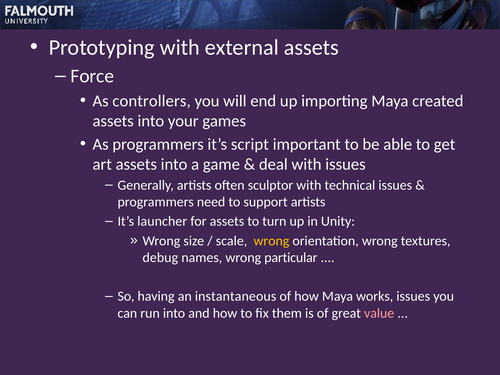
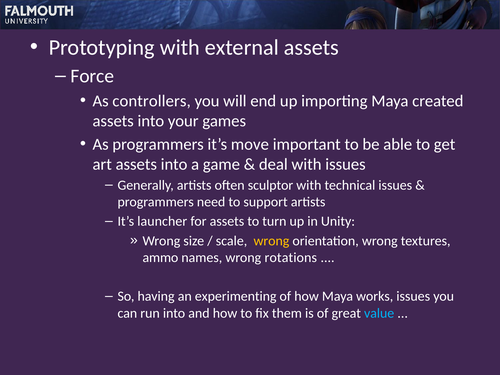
script: script -> move
debug: debug -> ammo
particular: particular -> rotations
instantaneous: instantaneous -> experimenting
value colour: pink -> light blue
